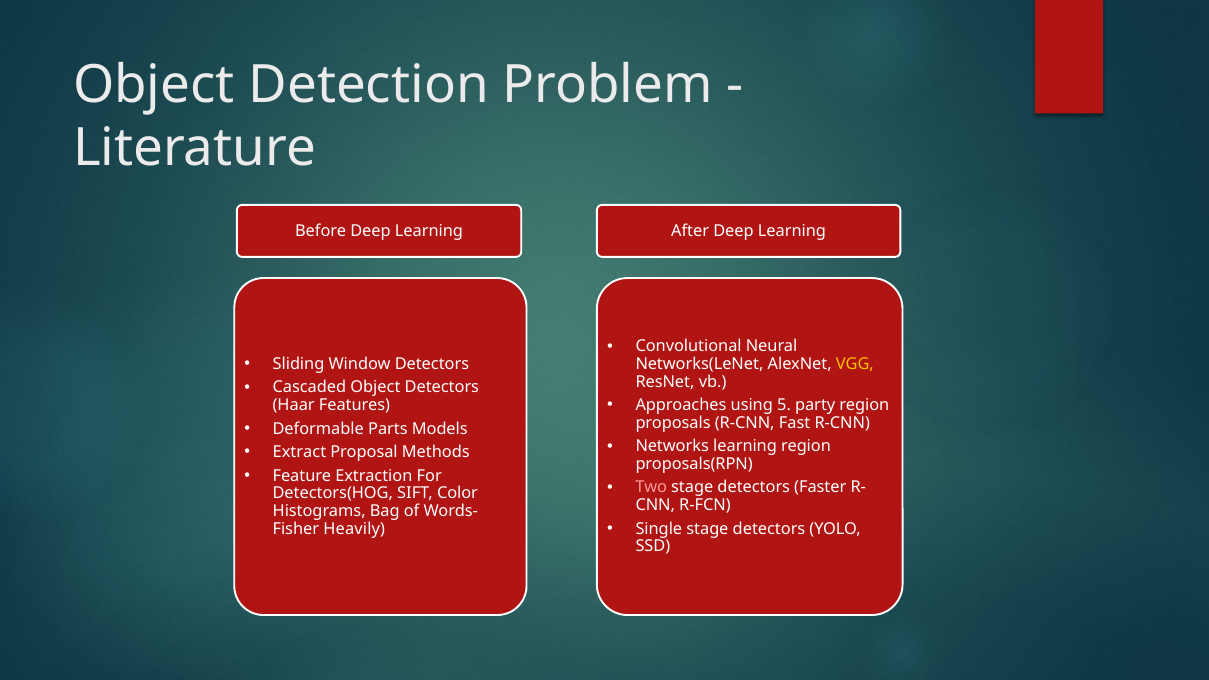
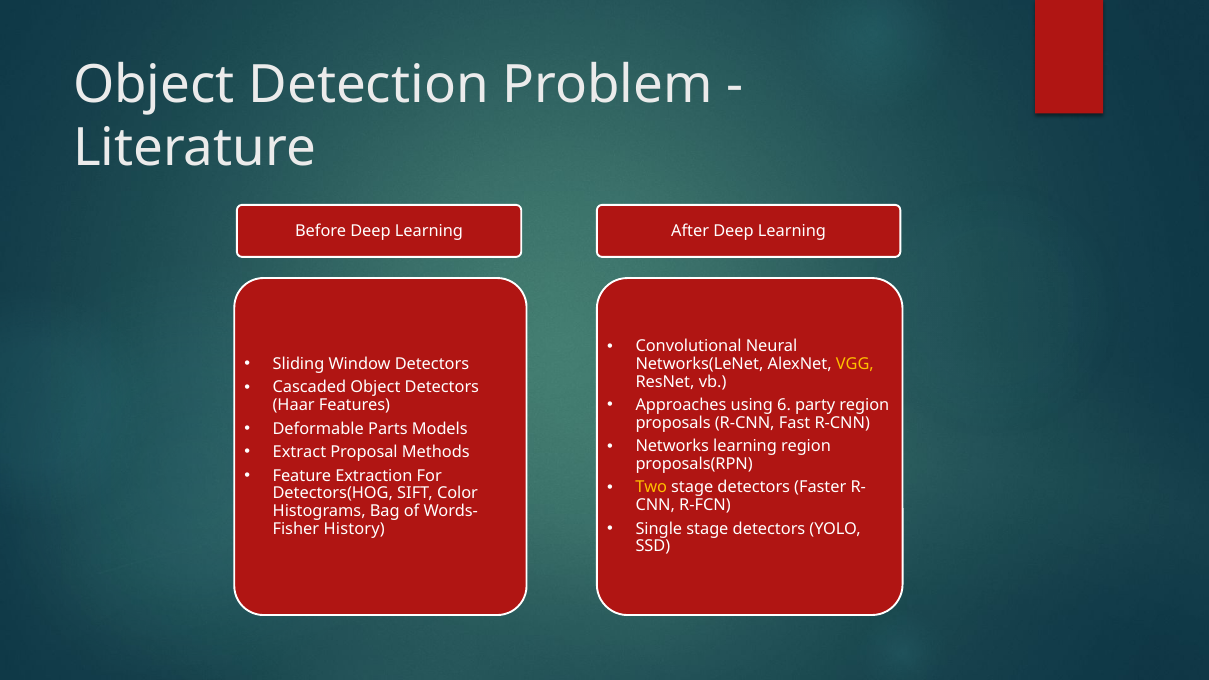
5: 5 -> 6
Two colour: pink -> yellow
Heavily: Heavily -> History
